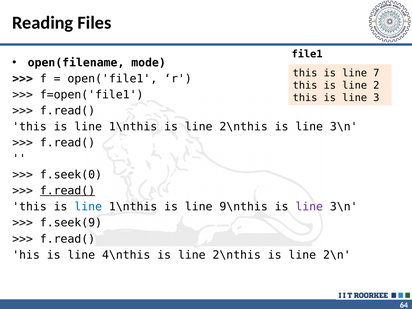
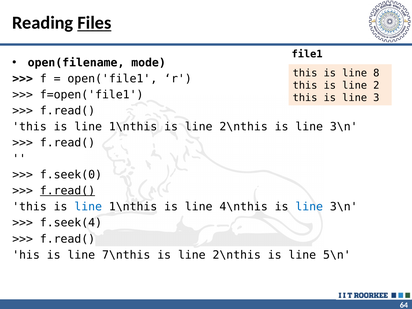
Files underline: none -> present
7: 7 -> 8
9\nthis: 9\nthis -> 4\nthis
line at (309, 207) colour: purple -> blue
f.seek(9: f.seek(9 -> f.seek(4
4\nthis: 4\nthis -> 7\nthis
2\n: 2\n -> 5\n
